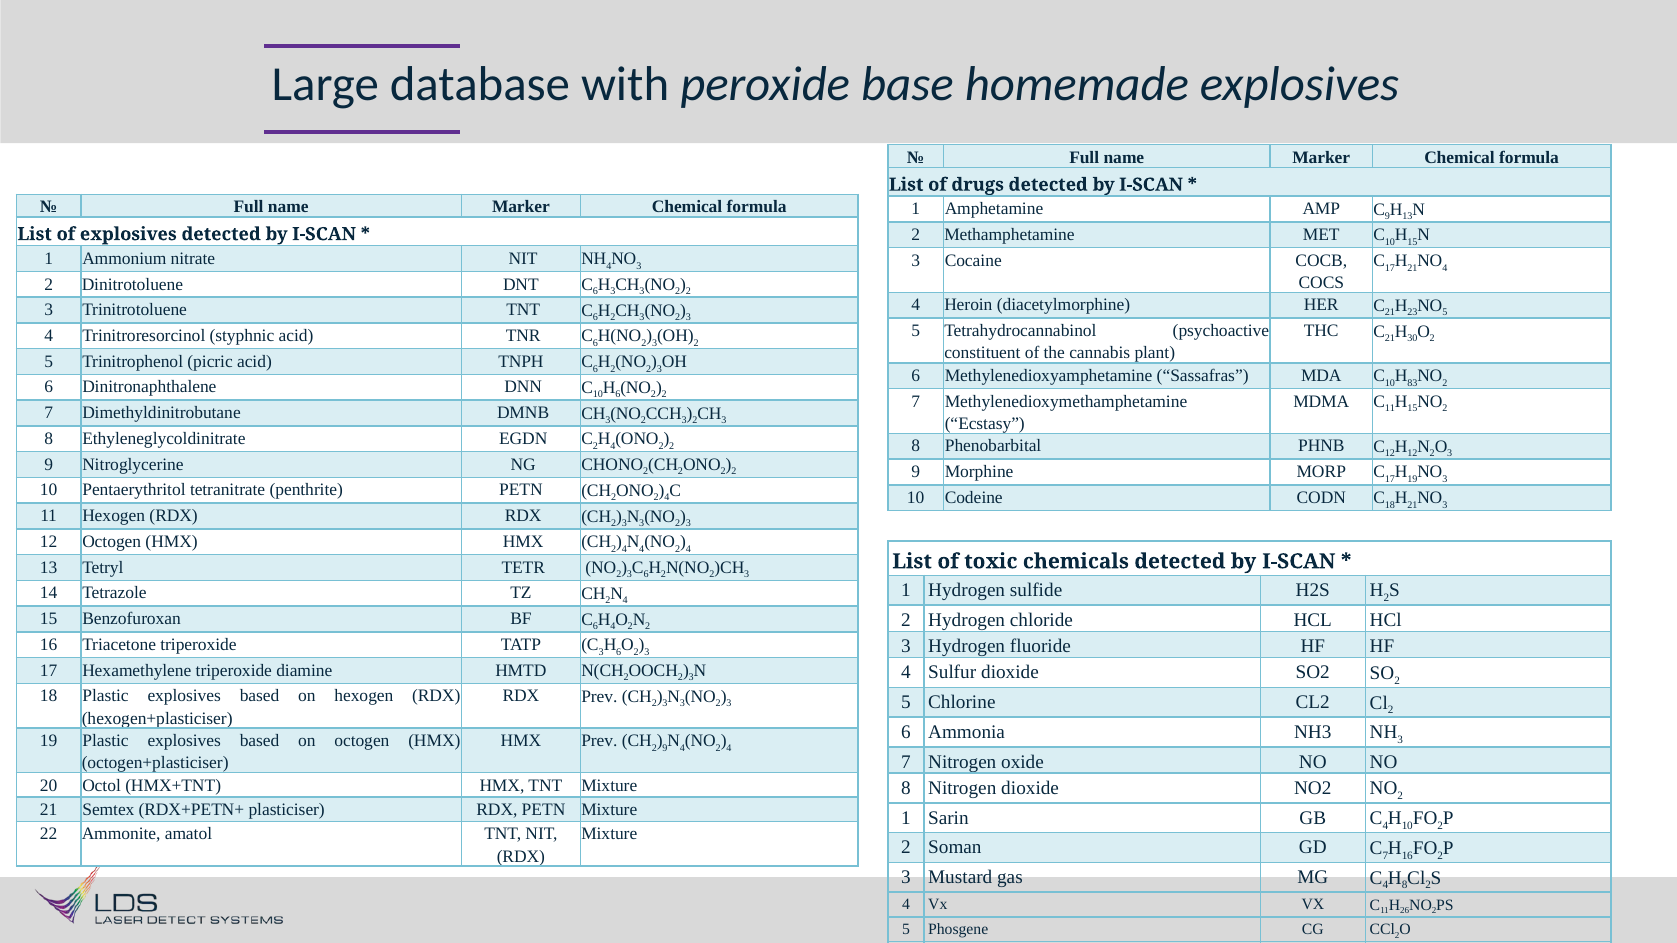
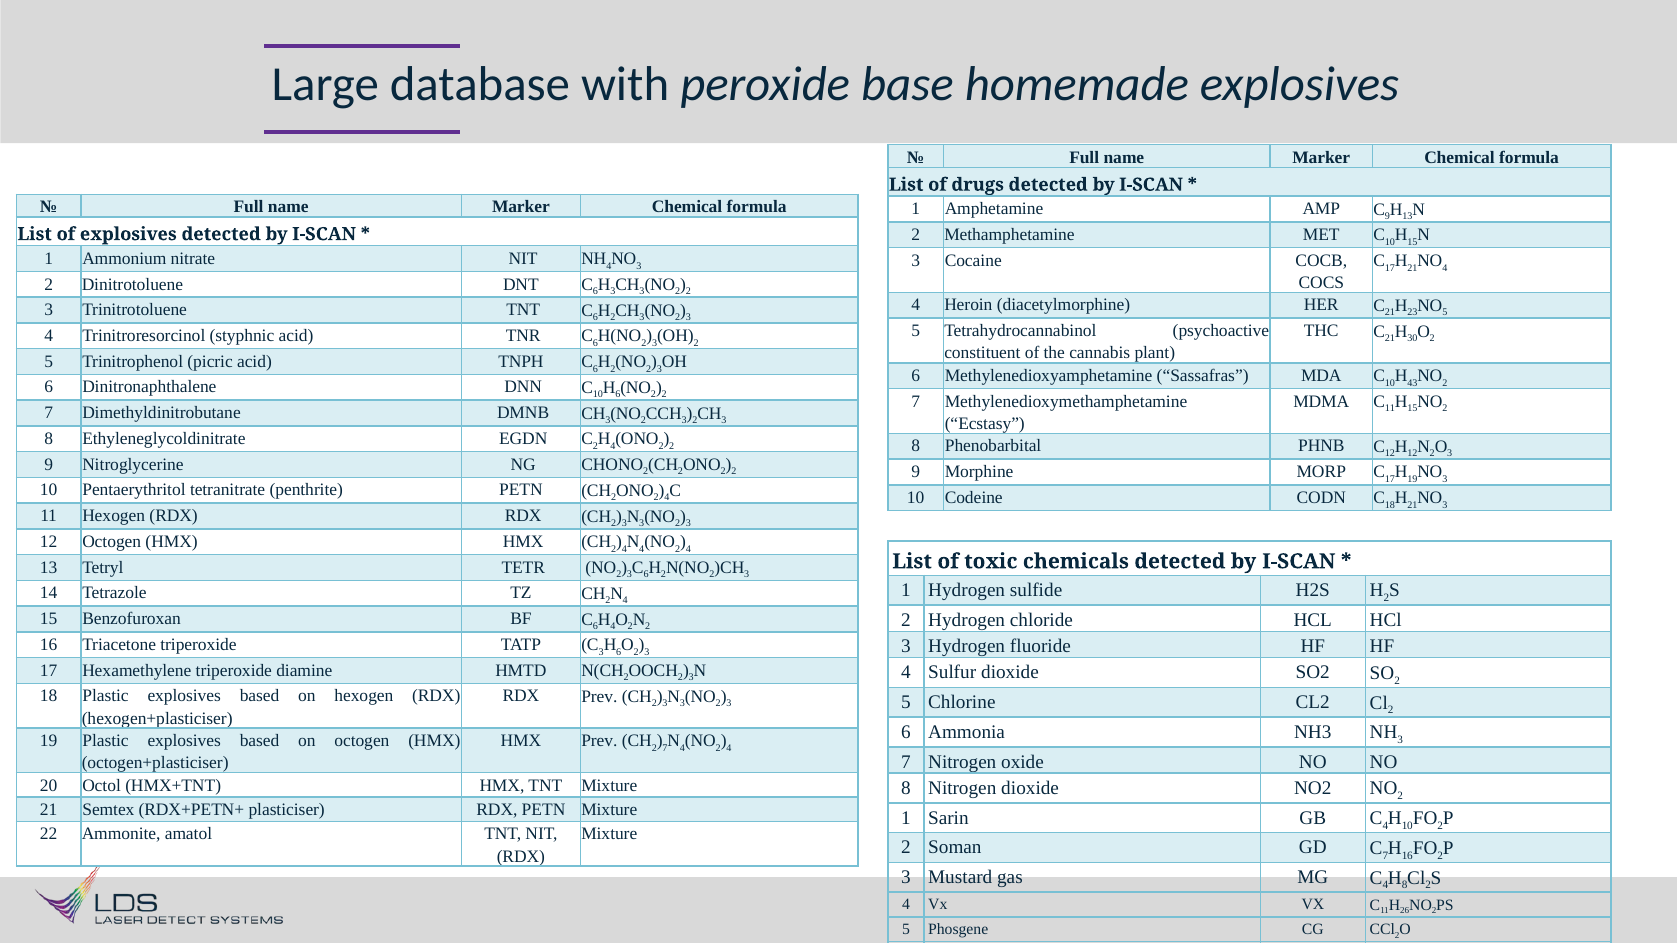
83: 83 -> 43
9 at (665, 748): 9 -> 7
